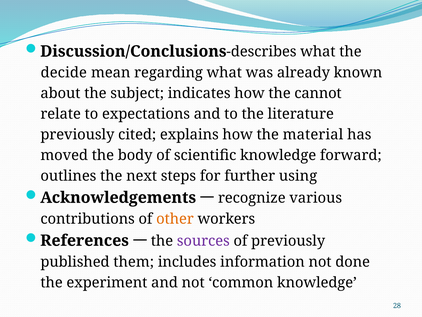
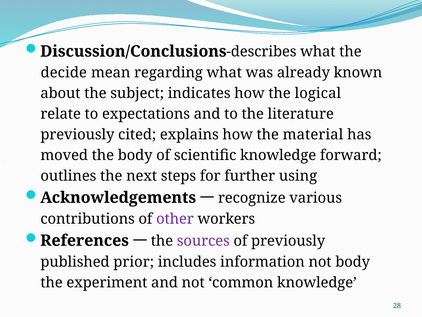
cannot: cannot -> logical
other colour: orange -> purple
them: them -> prior
not done: done -> body
